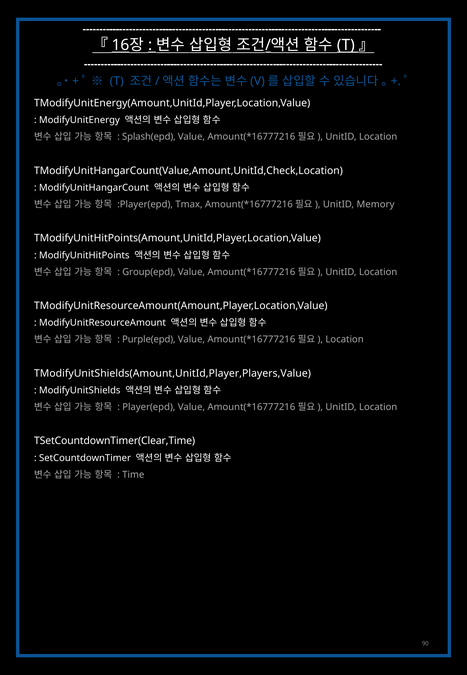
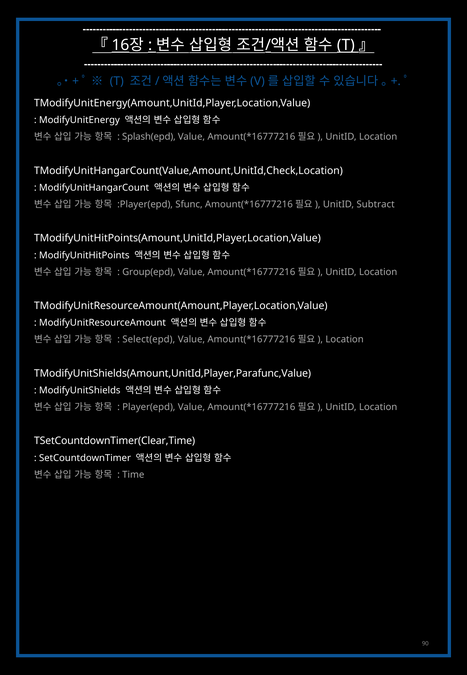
Tmax: Tmax -> Sfunc
Memory: Memory -> Subtract
Purple(epd: Purple(epd -> Select(epd
TModifyUnitShields(Amount,UnitId,Player,Players,Value: TModifyUnitShields(Amount,UnitId,Player,Players,Value -> TModifyUnitShields(Amount,UnitId,Player,Parafunc,Value
